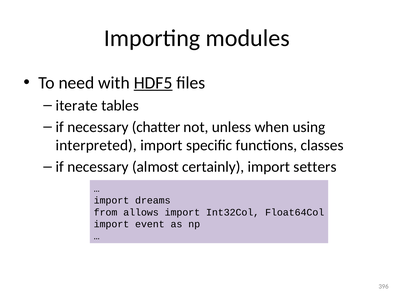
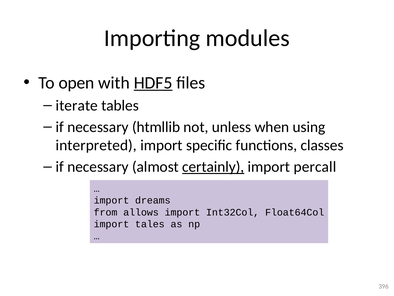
need: need -> open
chatter: chatter -> htmllib
certainly underline: none -> present
setters: setters -> percall
event: event -> tales
